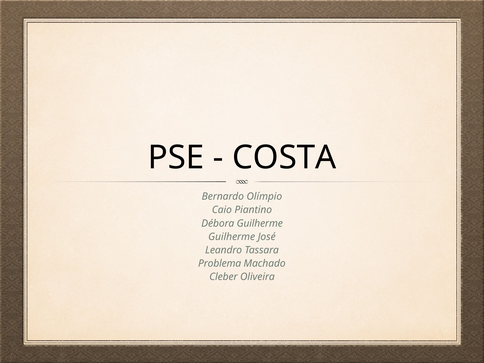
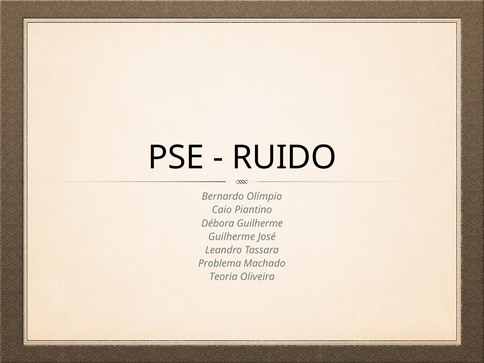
COSTA: COSTA -> RUIDO
Cleber: Cleber -> Teoria
